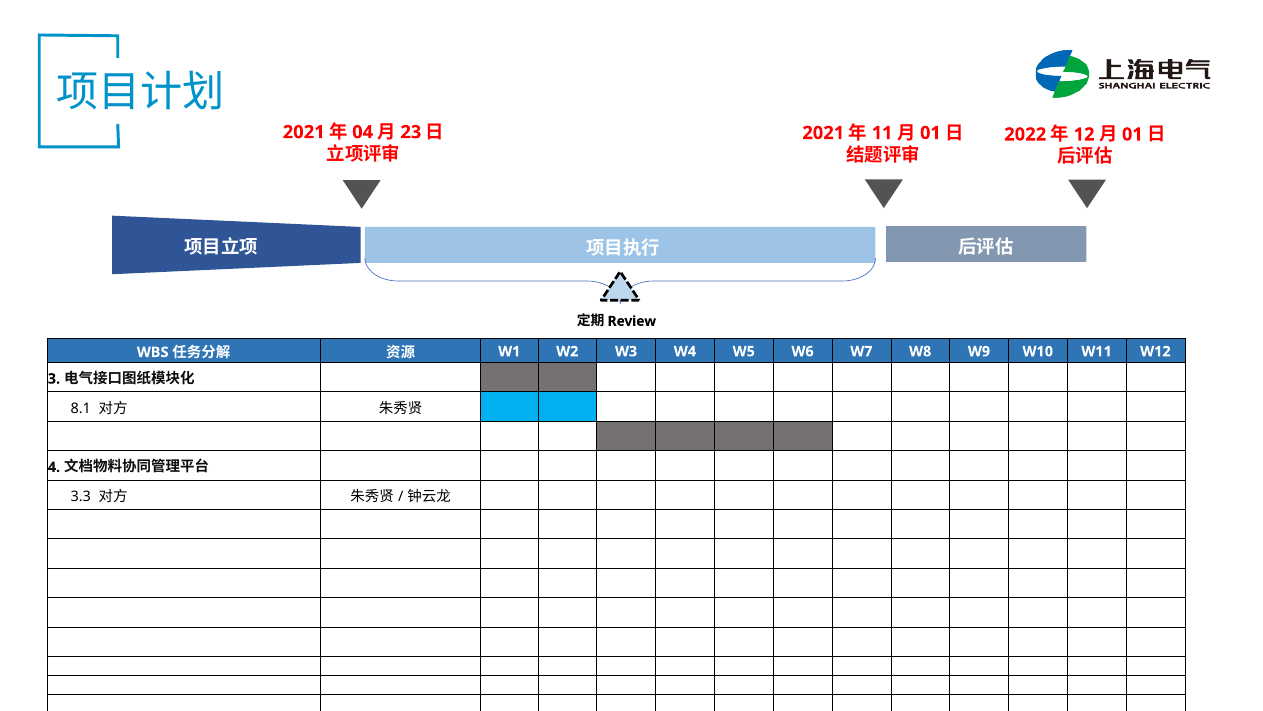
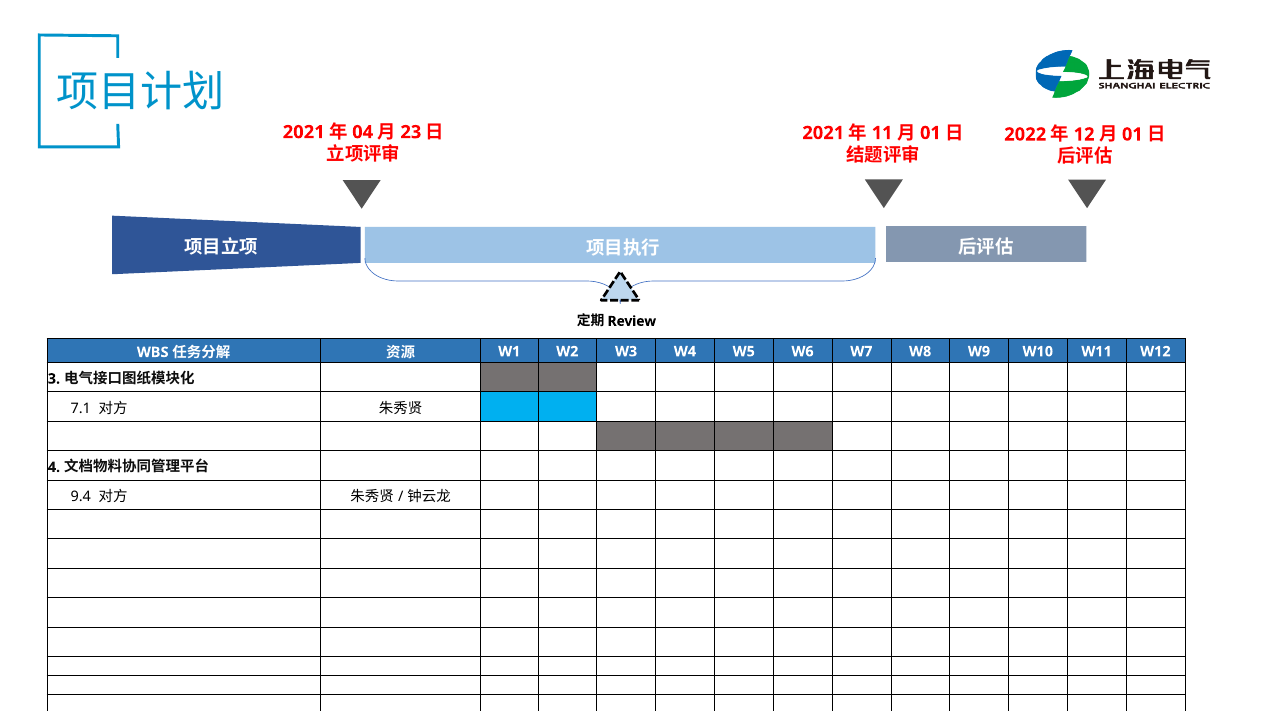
8.1: 8.1 -> 7.1
3.3: 3.3 -> 9.4
